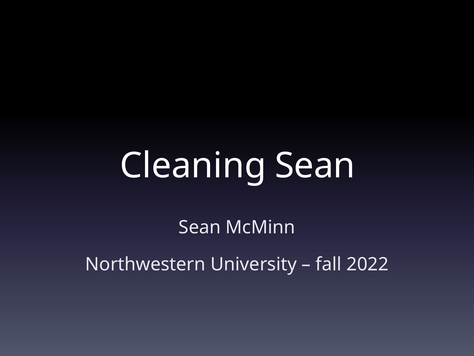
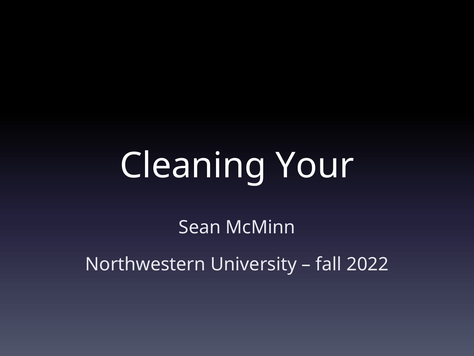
Cleaning Sean: Sean -> Your
